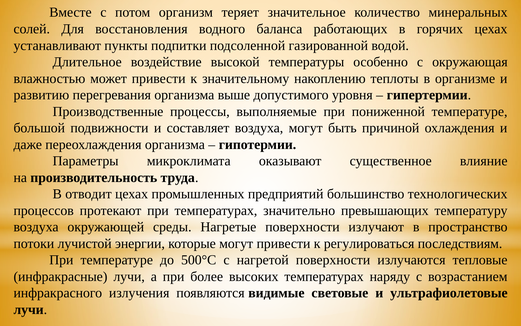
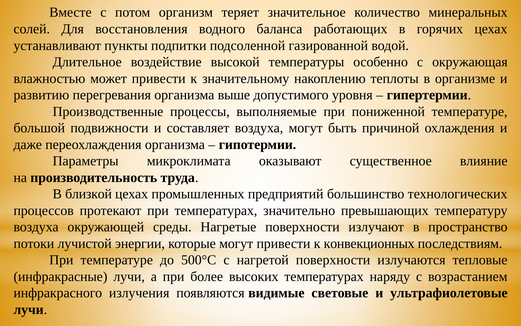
отводит: отводит -> близкой
регулироваться: регулироваться -> конвекционных
